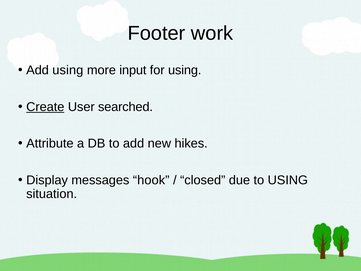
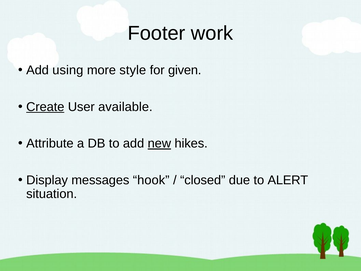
input: input -> style
for using: using -> given
searched: searched -> available
new underline: none -> present
to USING: USING -> ALERT
